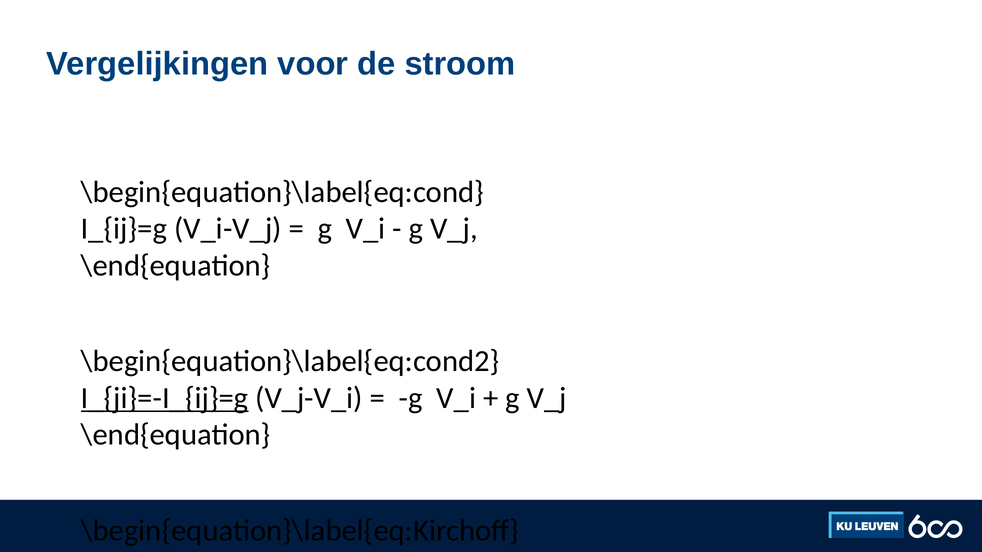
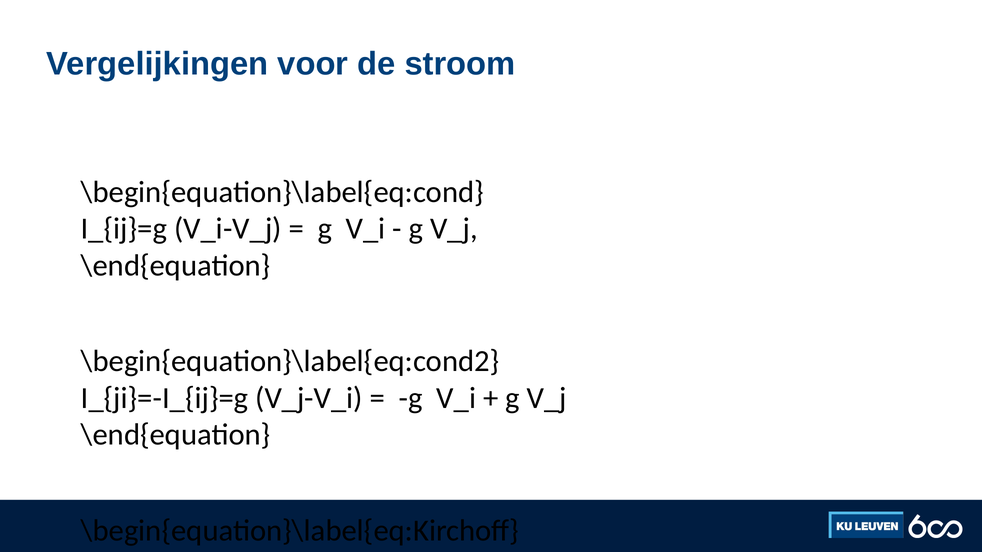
I_{ji}=-I_{ij}=g underline: present -> none
